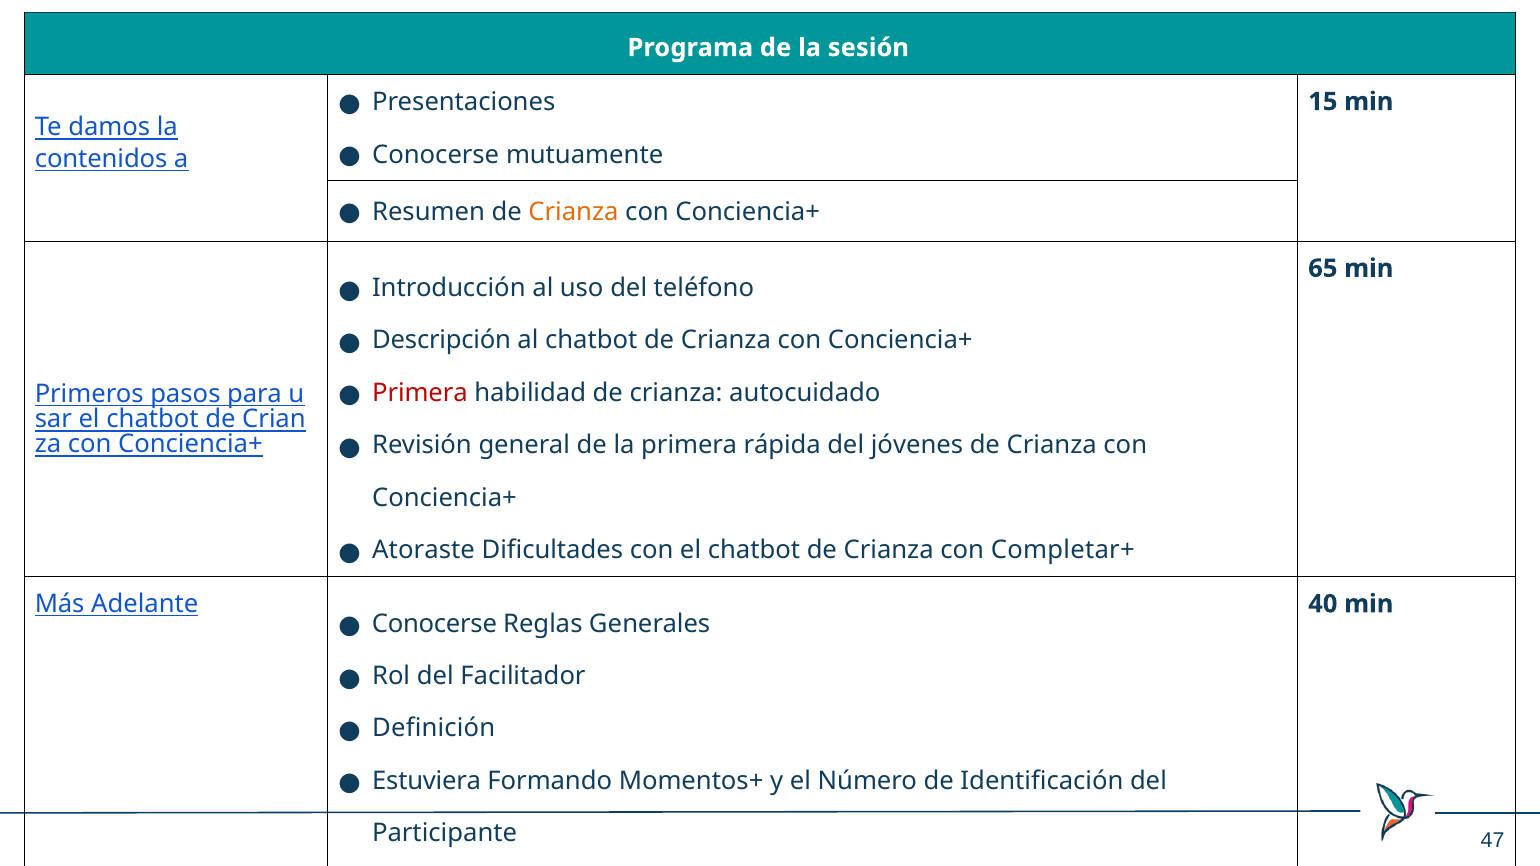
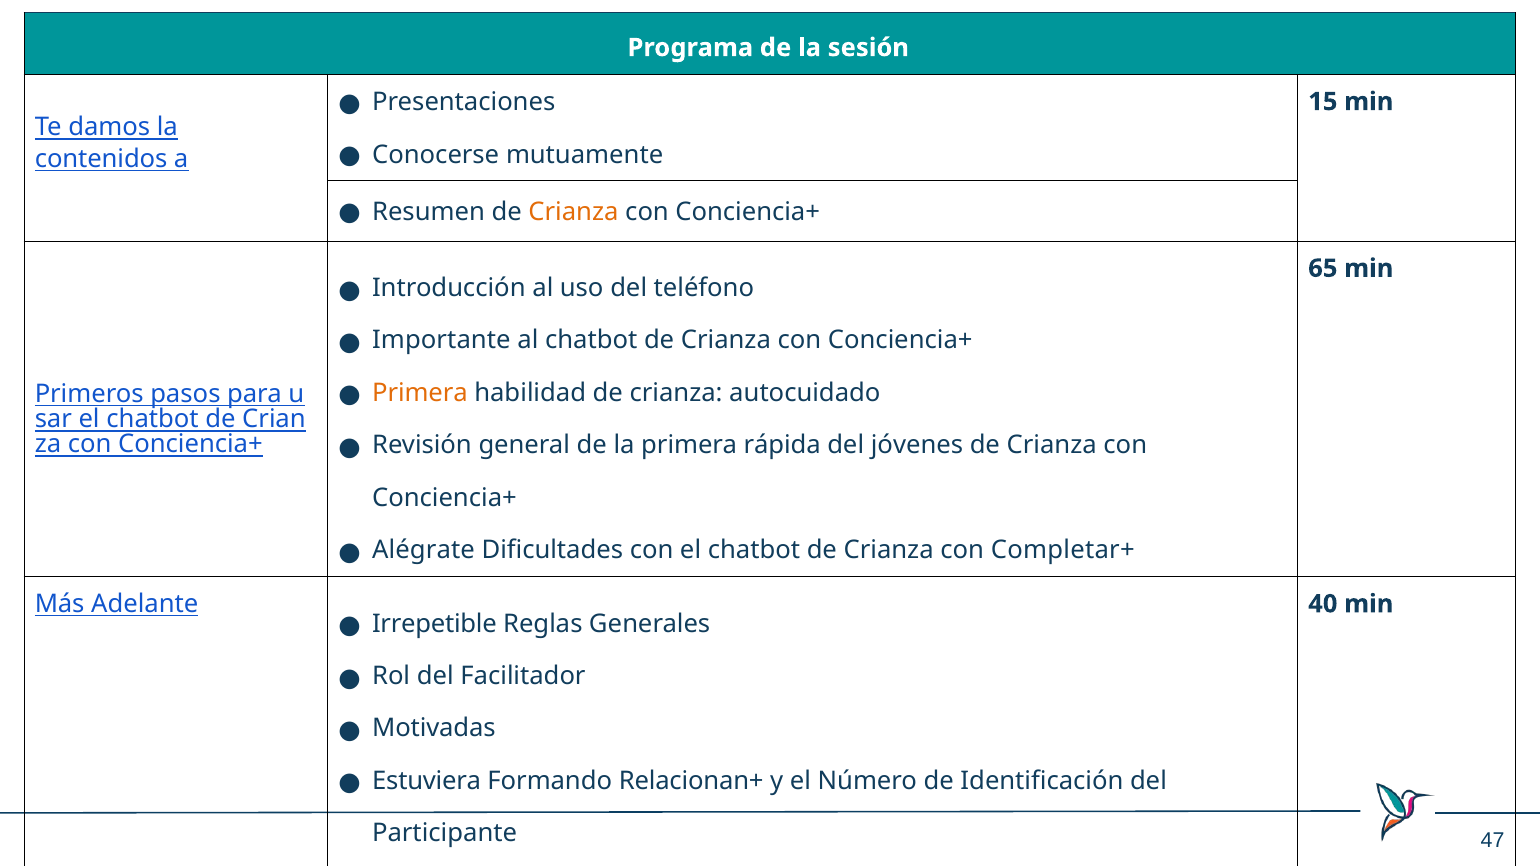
Descripción: Descripción -> Importante
Primera at (420, 393) colour: red -> orange
Atoraste: Atoraste -> Alégrate
Conocerse at (434, 624): Conocerse -> Irrepetible
Definición: Definición -> Motivadas
Momentos+: Momentos+ -> Relacionan+
